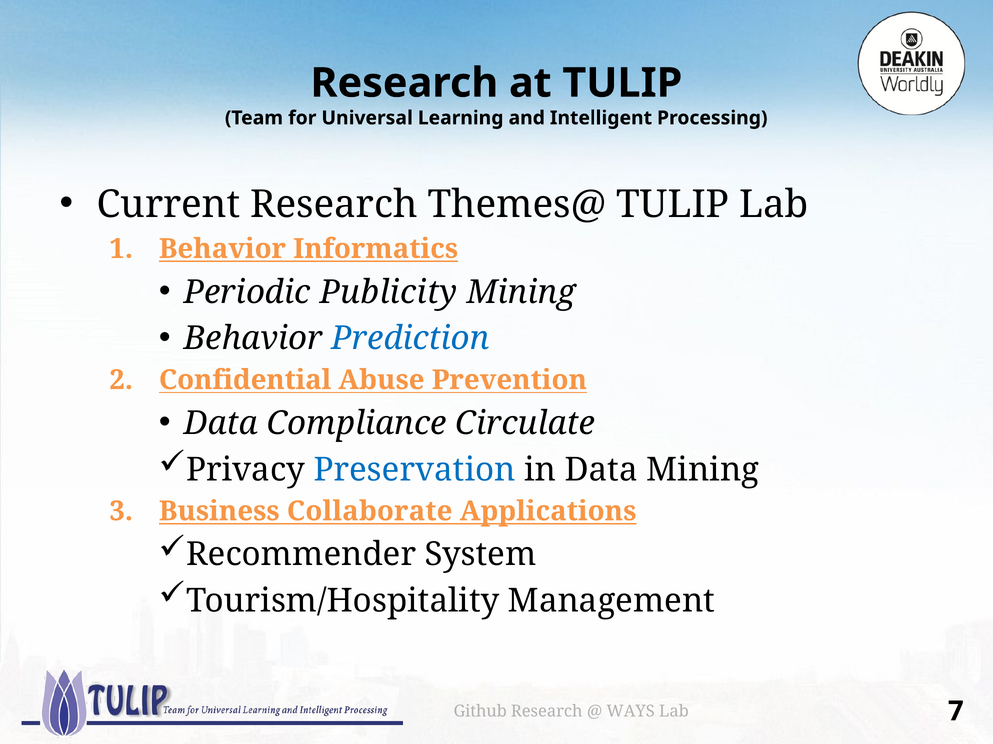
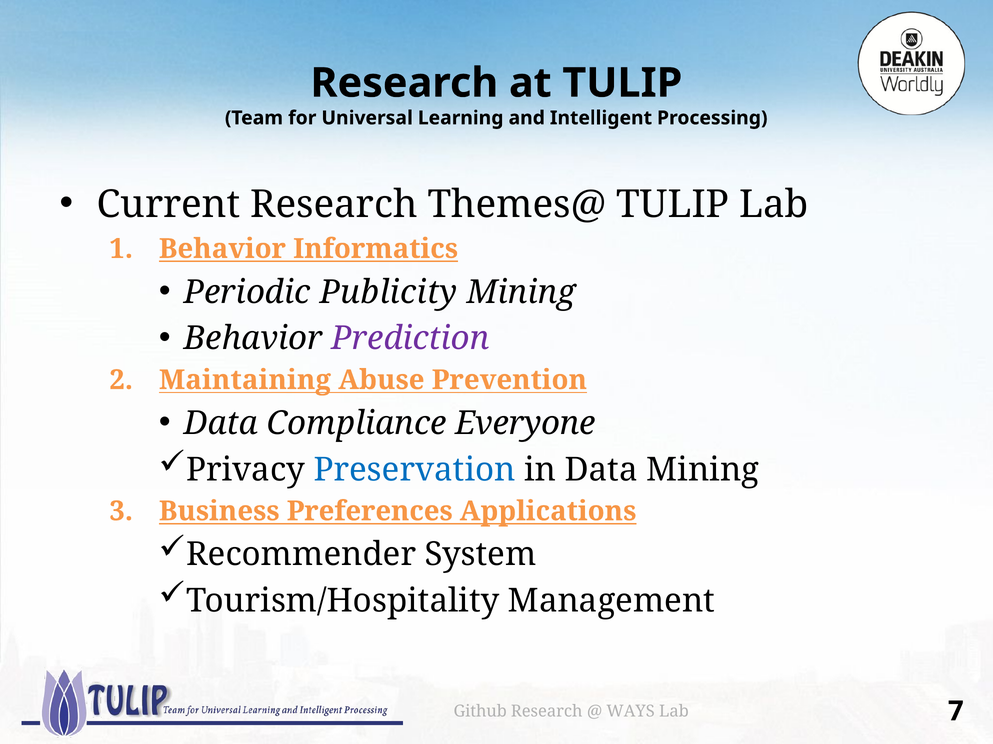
Prediction colour: blue -> purple
Confidential: Confidential -> Maintaining
Circulate: Circulate -> Everyone
Collaborate: Collaborate -> Preferences
